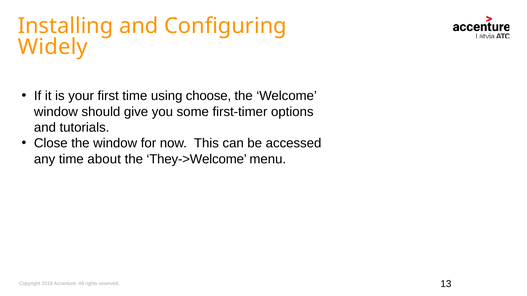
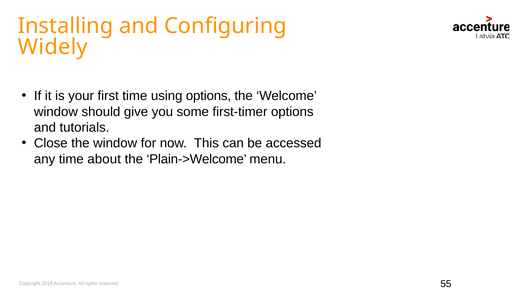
using choose: choose -> options
They->Welcome: They->Welcome -> Plain->Welcome
13: 13 -> 55
